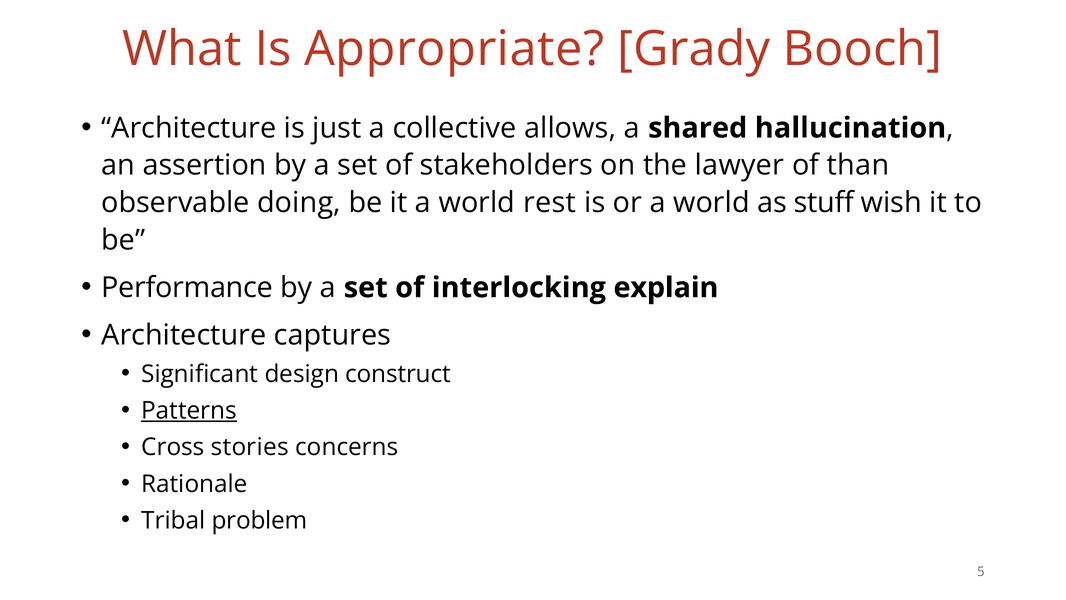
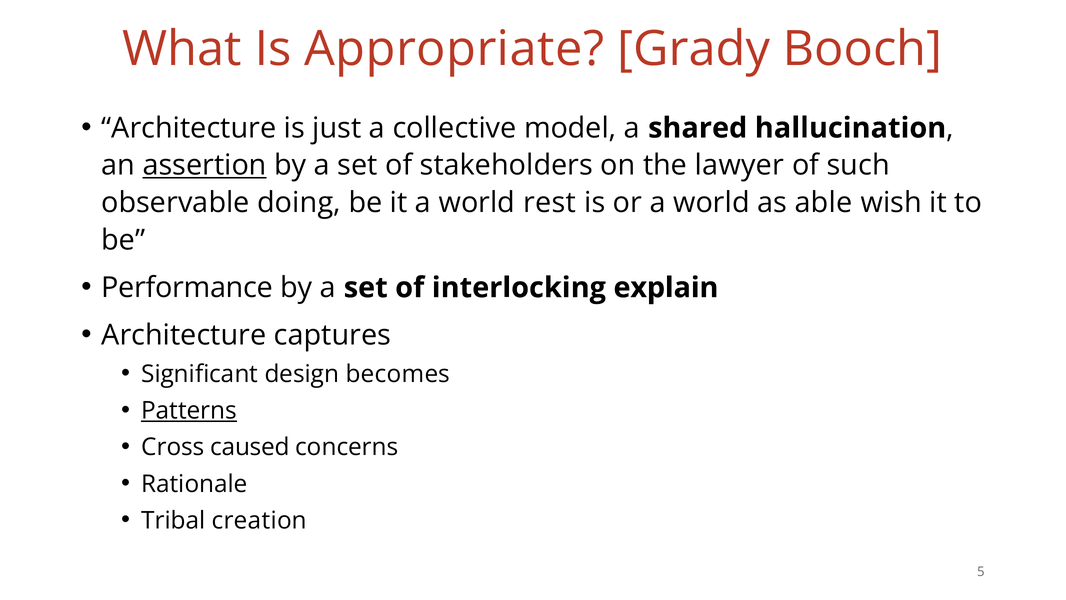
allows: allows -> model
assertion underline: none -> present
than: than -> such
stuff: stuff -> able
construct: construct -> becomes
stories: stories -> caused
problem: problem -> creation
